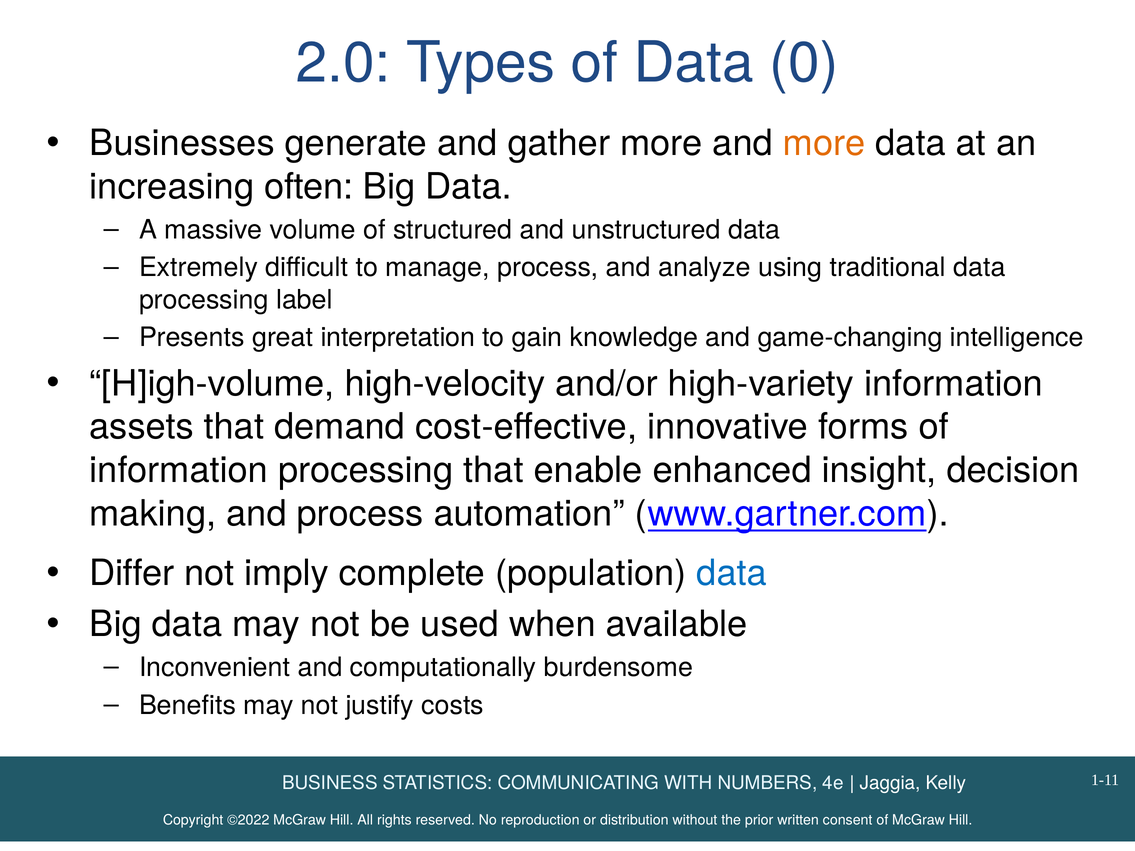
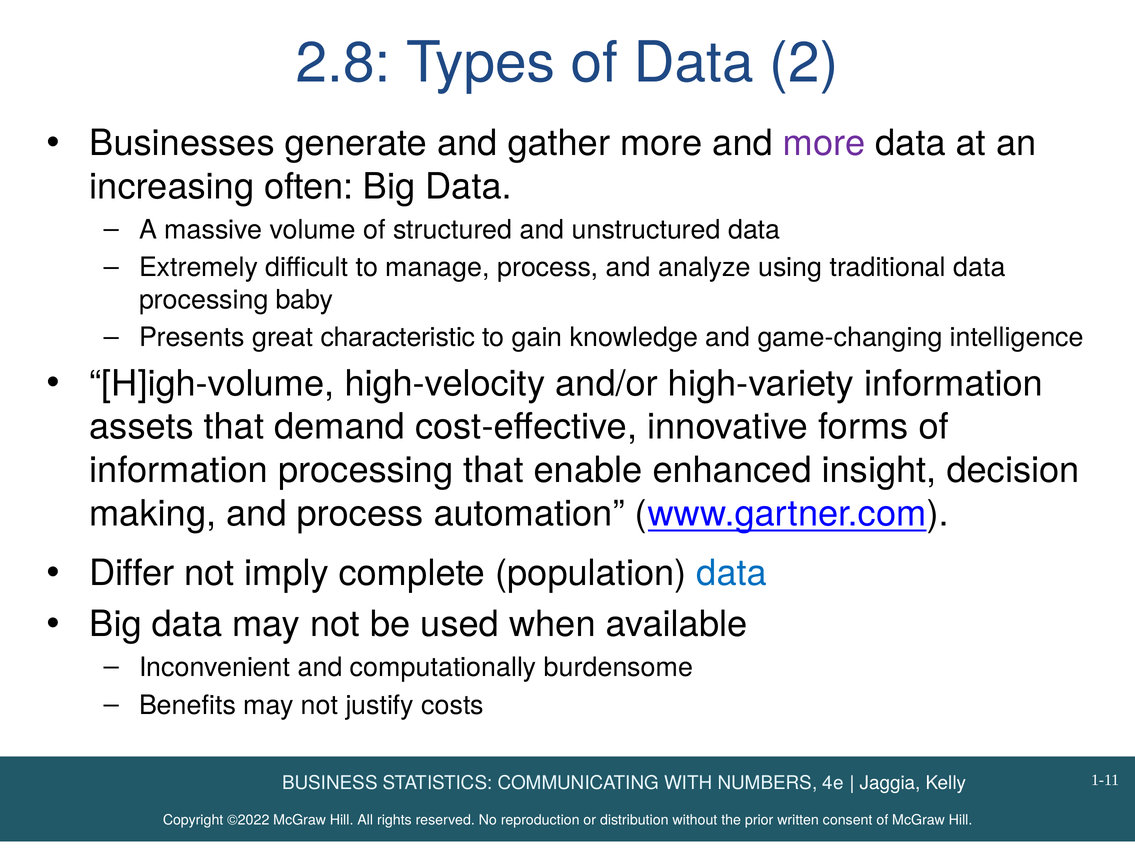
2.0: 2.0 -> 2.8
0: 0 -> 2
more at (824, 143) colour: orange -> purple
label: label -> baby
interpretation: interpretation -> characteristic
